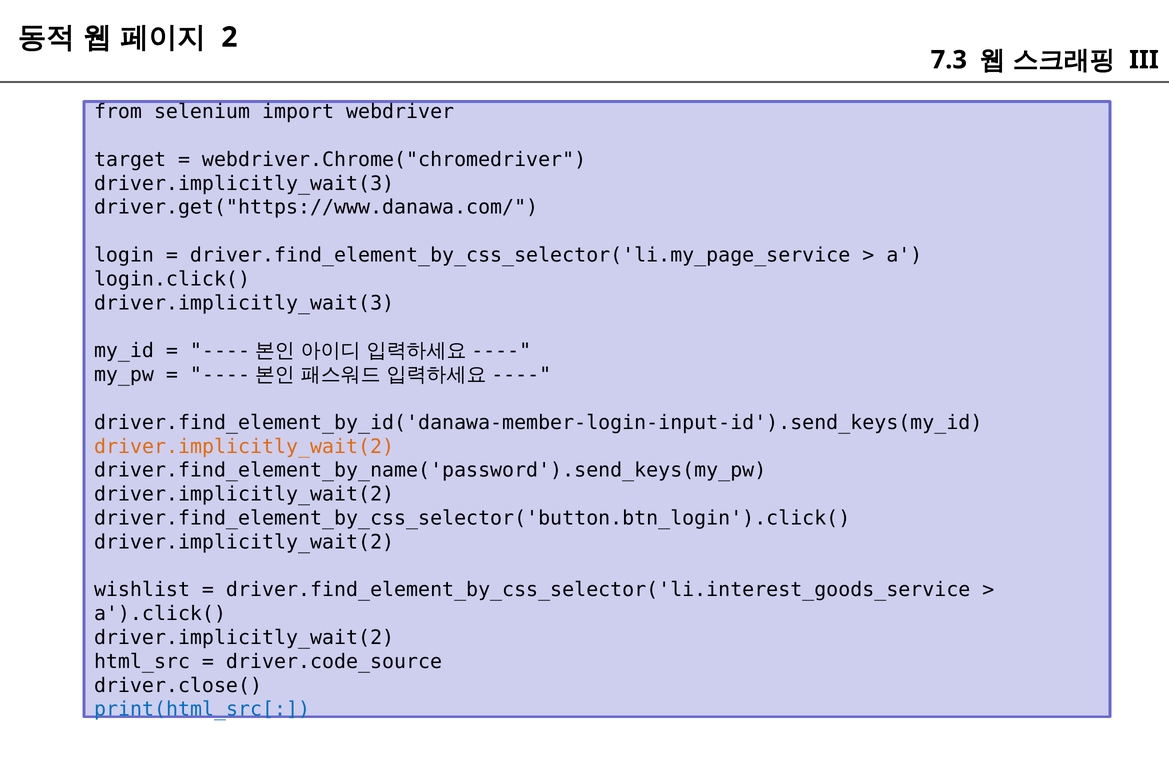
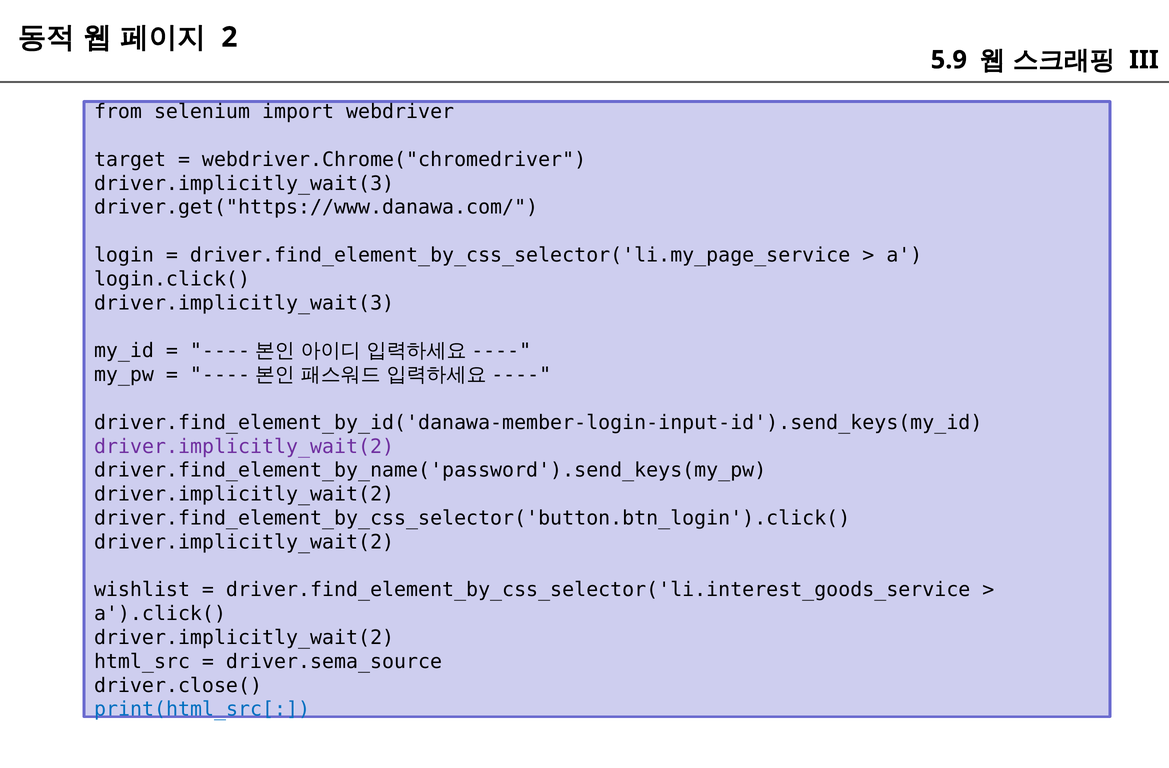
7.3: 7.3 -> 5.9
driver.implicitly_wait(2 at (244, 446) colour: orange -> purple
driver.code_source: driver.code_source -> driver.sema_source
